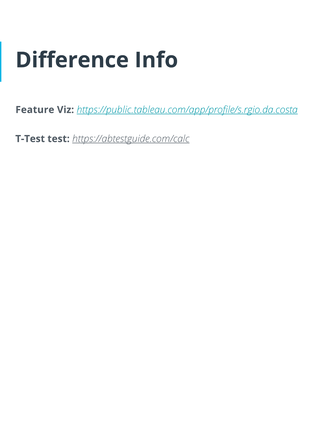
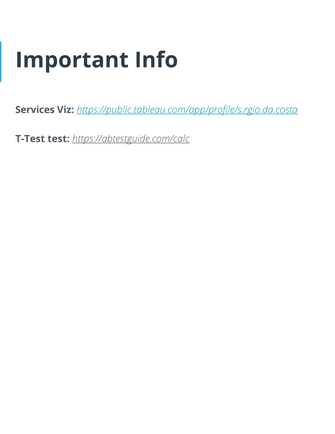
Difference: Difference -> Important
Feature: Feature -> Services
